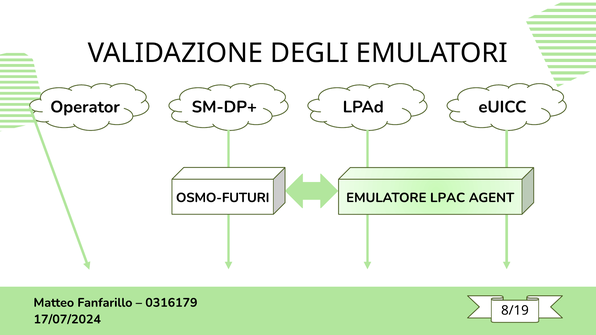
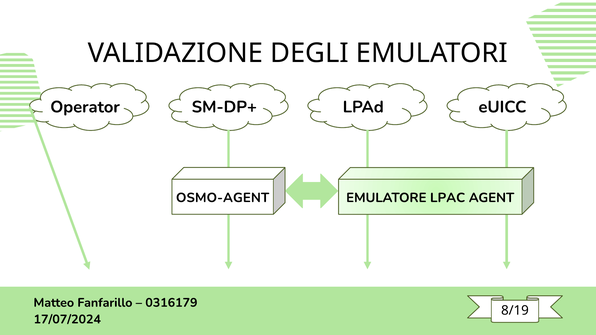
OSMO-FUTURI: OSMO-FUTURI -> OSMO-AGENT
